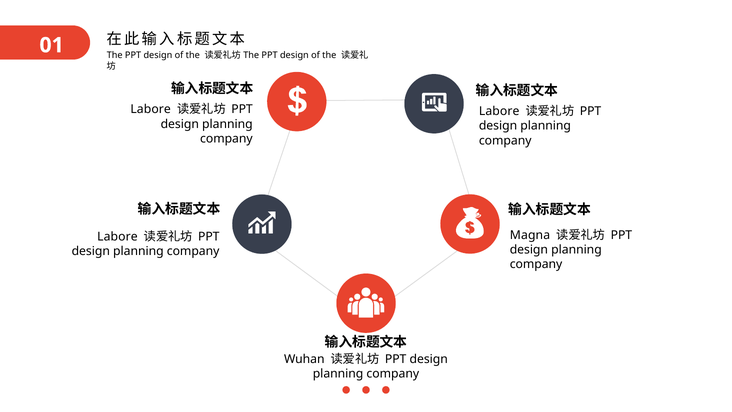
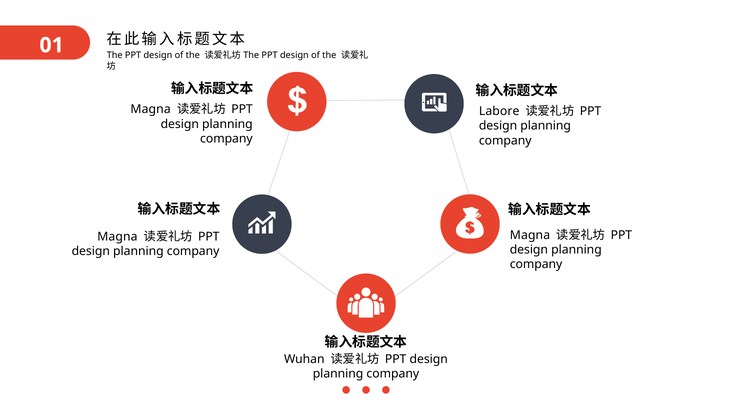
Labore at (151, 109): Labore -> Magna
Labore at (117, 237): Labore -> Magna
